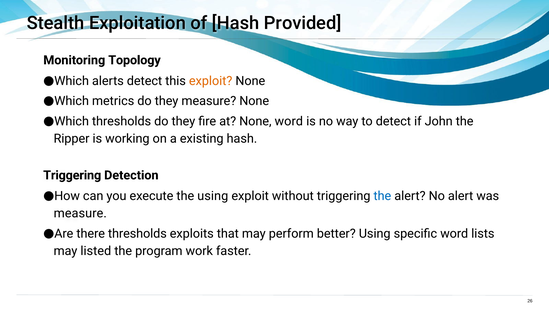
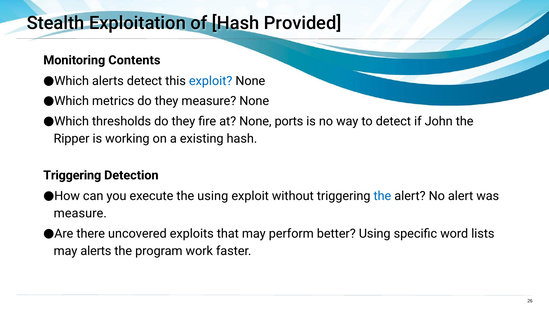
Topology: Topology -> Contents
exploit at (211, 81) colour: orange -> blue
None word: word -> ports
there thresholds: thresholds -> uncovered
may listed: listed -> alerts
